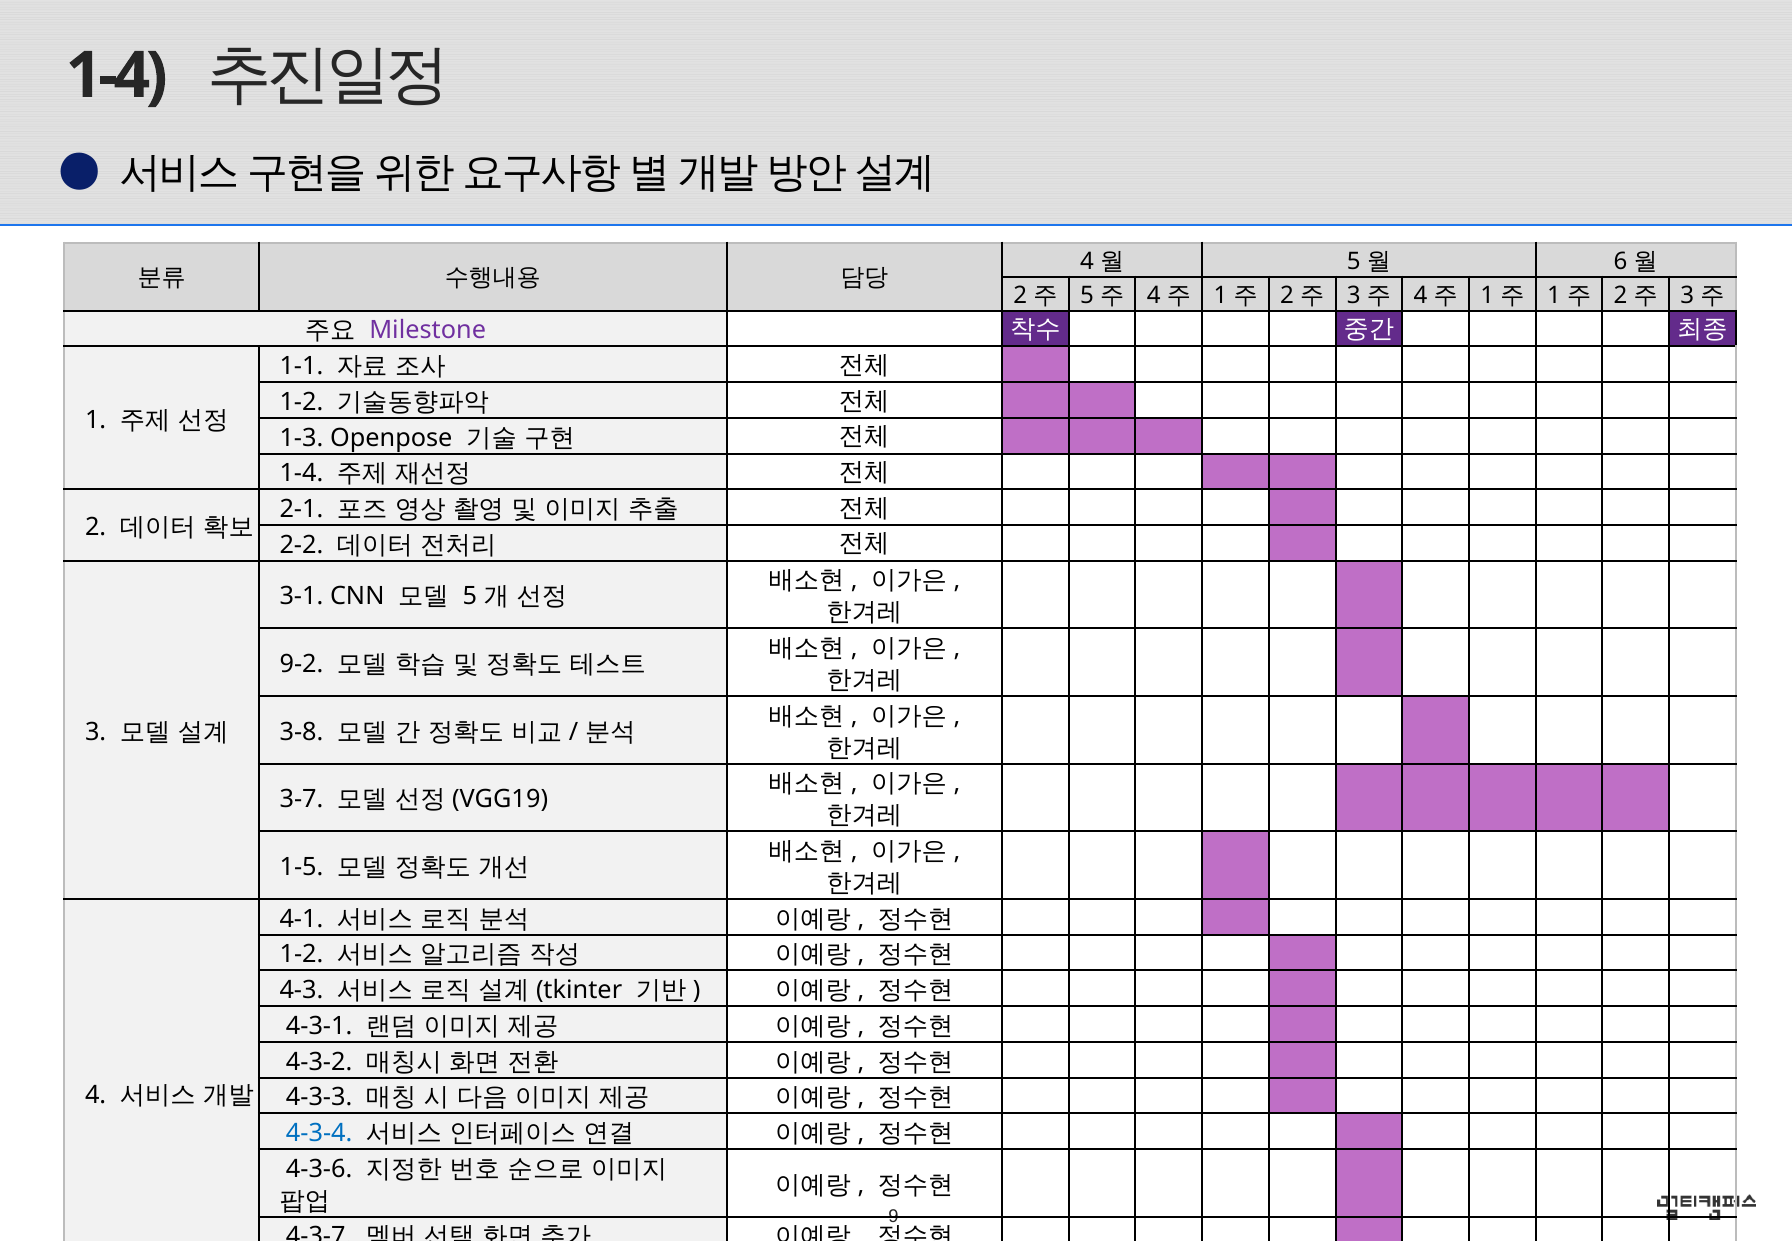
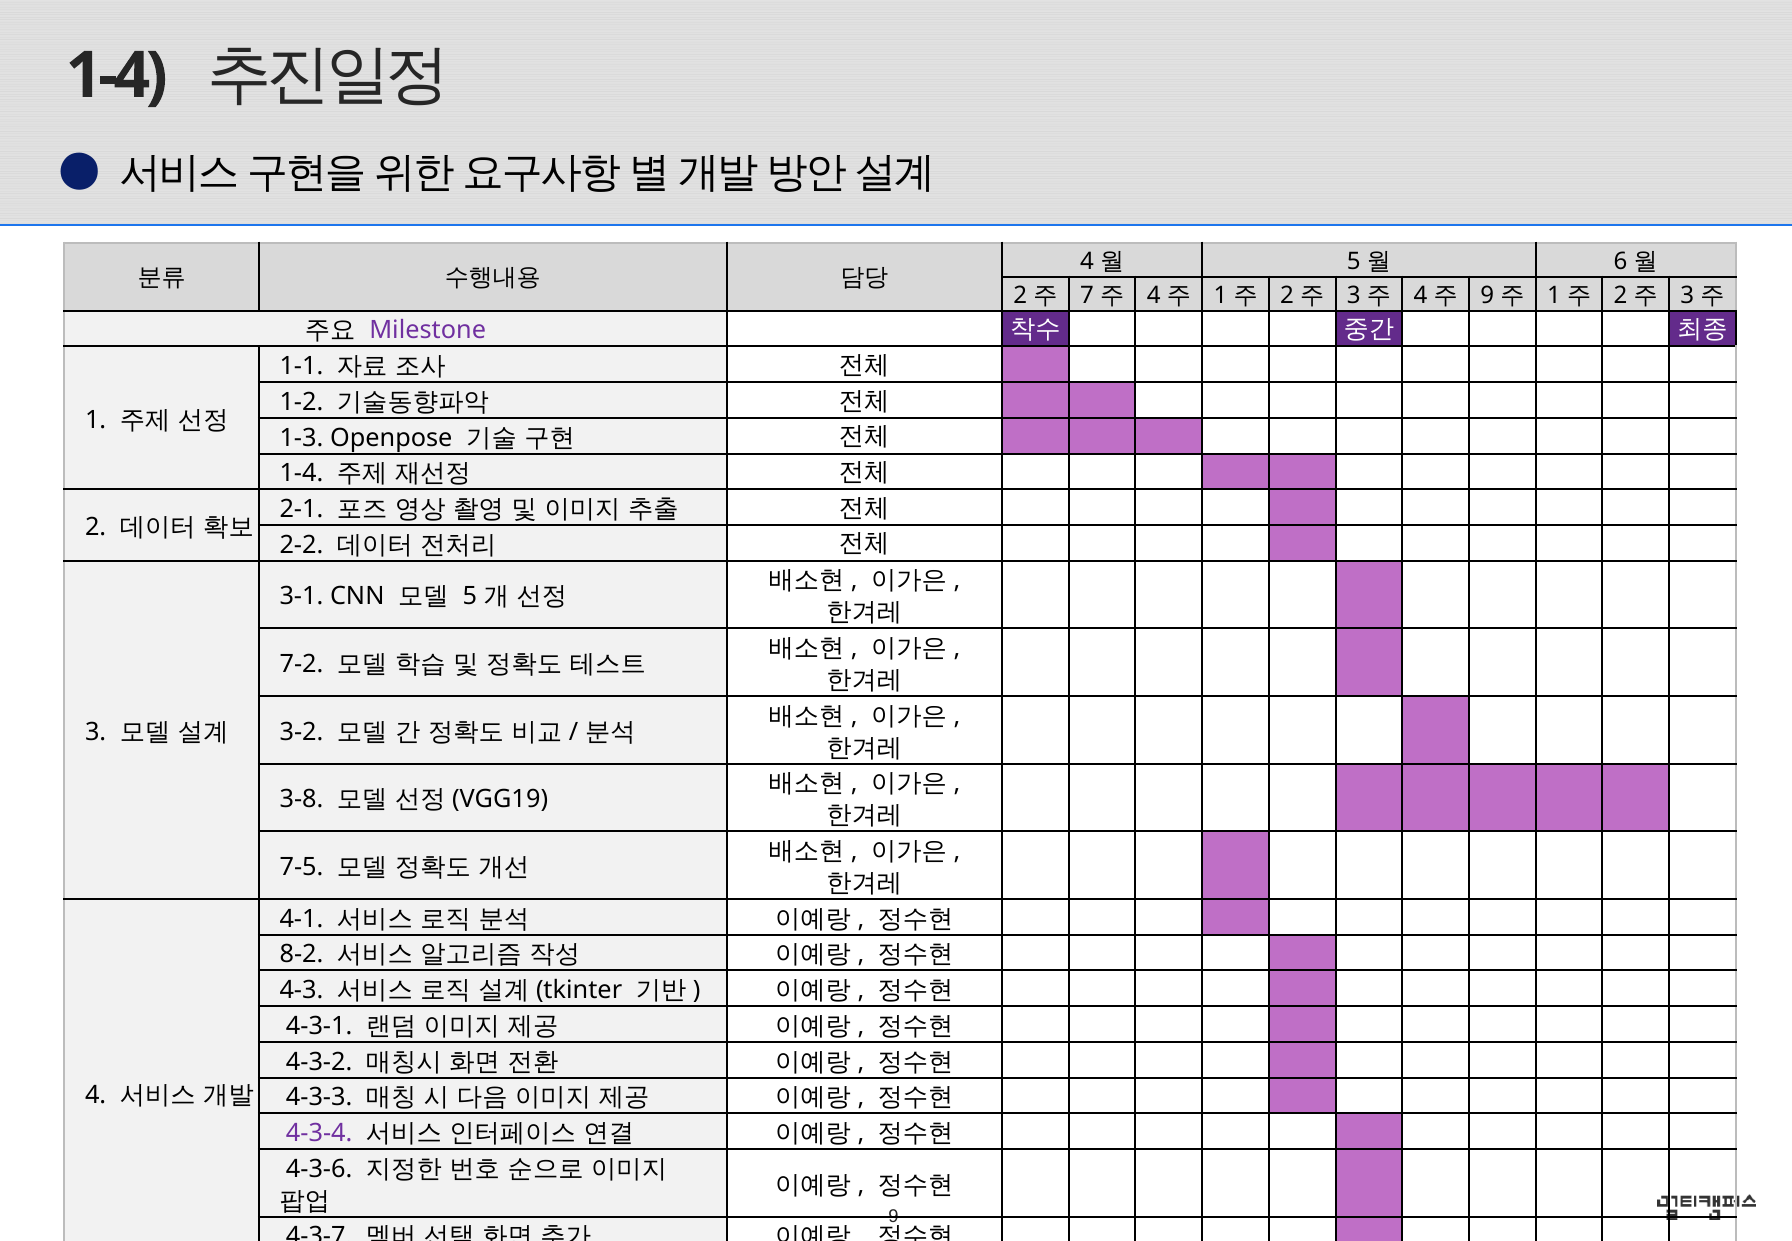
5 at (1087, 296): 5 -> 7
1 at (1487, 296): 1 -> 9
9-2: 9-2 -> 7-2
3-8: 3-8 -> 3-2
3-7: 3-7 -> 3-8
1-5: 1-5 -> 7-5
1-2 at (301, 954): 1-2 -> 8-2
4-3-4 colour: blue -> purple
